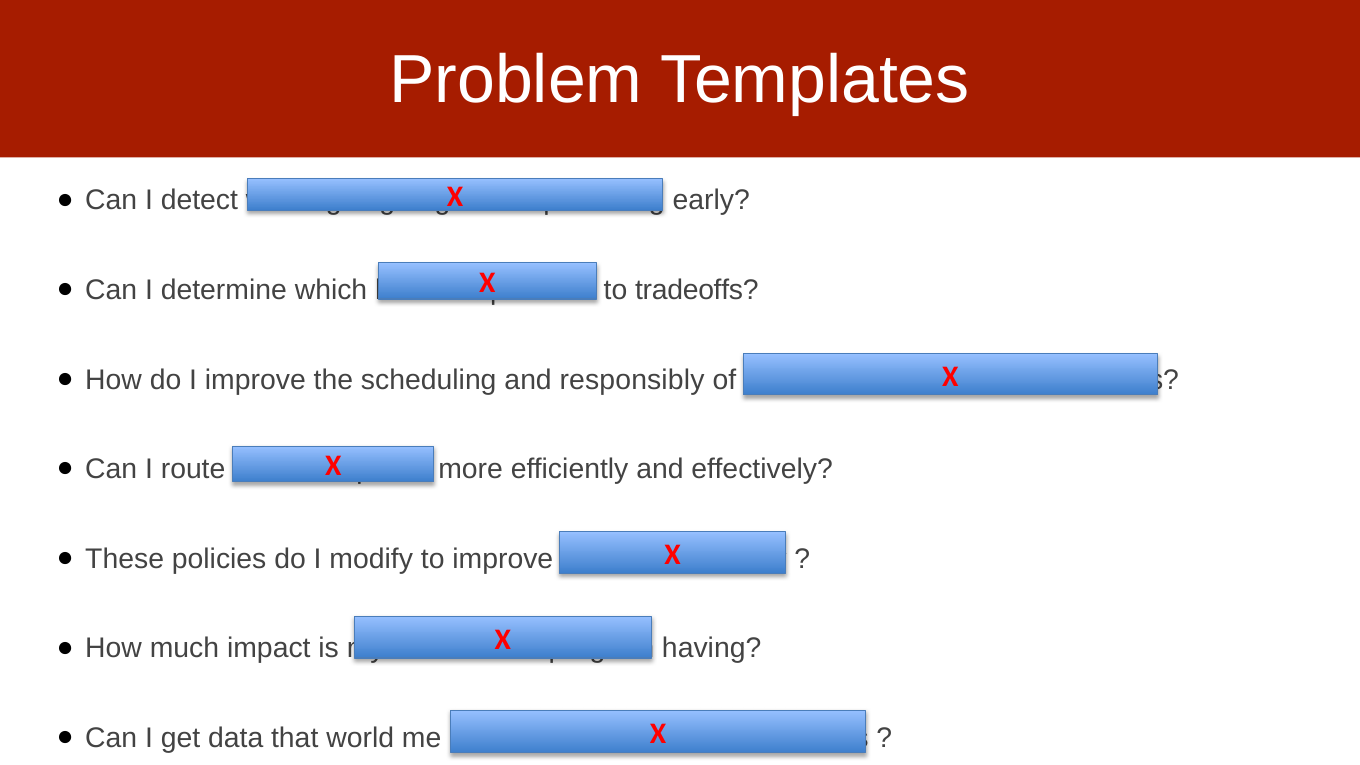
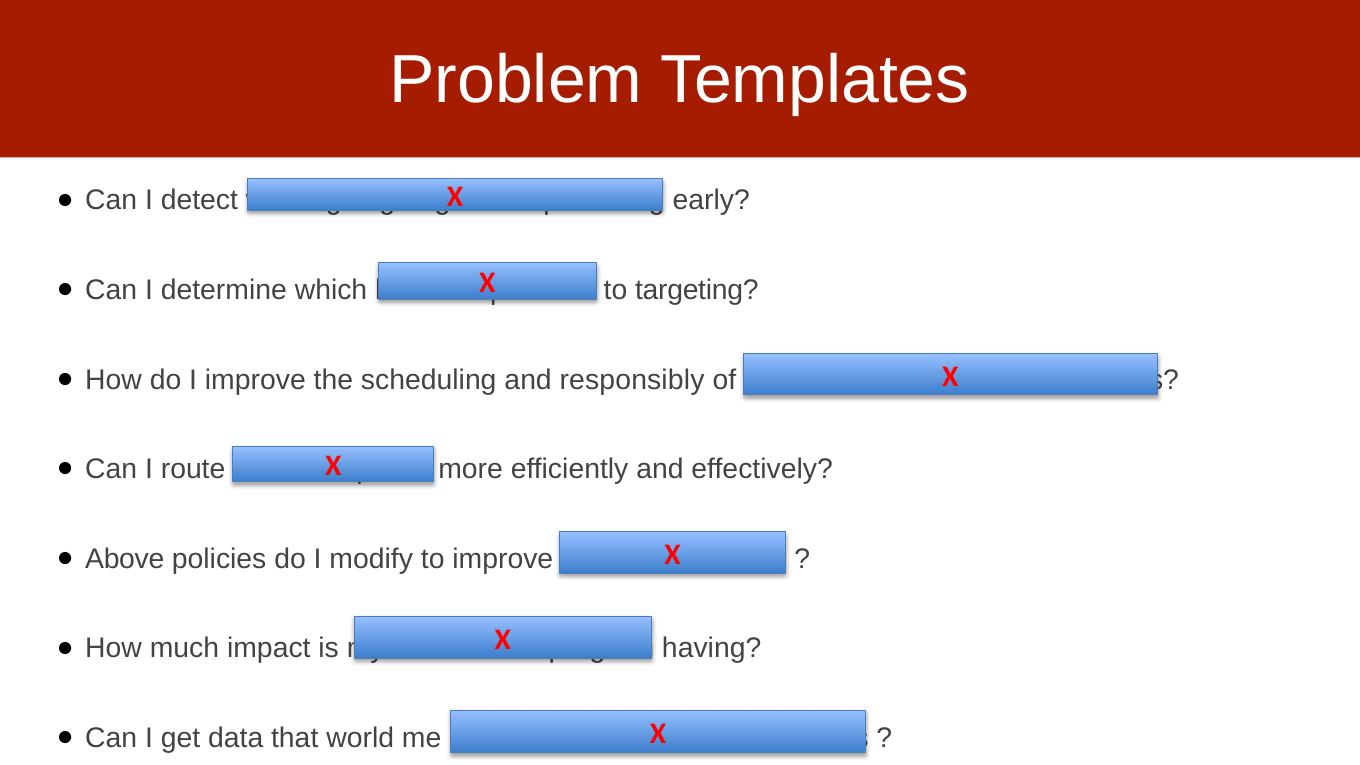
tradeoffs: tradeoffs -> targeting
These: These -> Above
